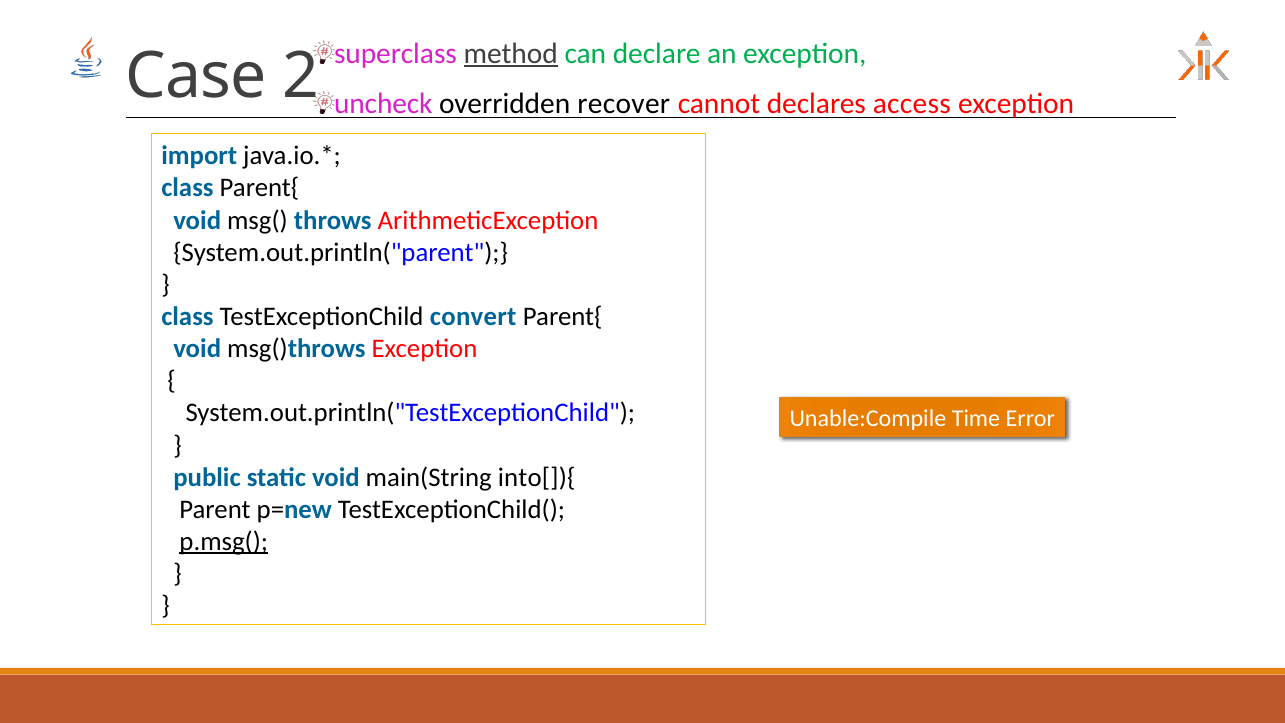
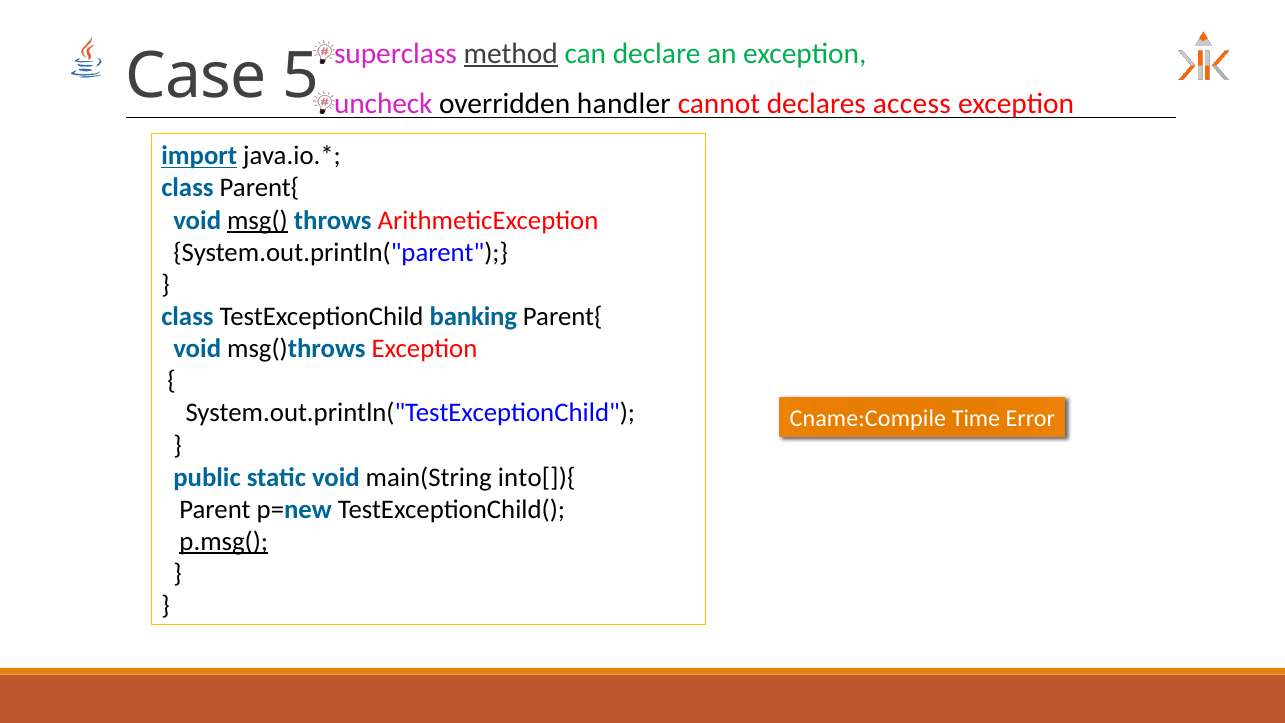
2: 2 -> 5
recover: recover -> handler
import underline: none -> present
msg( underline: none -> present
convert: convert -> banking
Unable:Compile: Unable:Compile -> Cname:Compile
